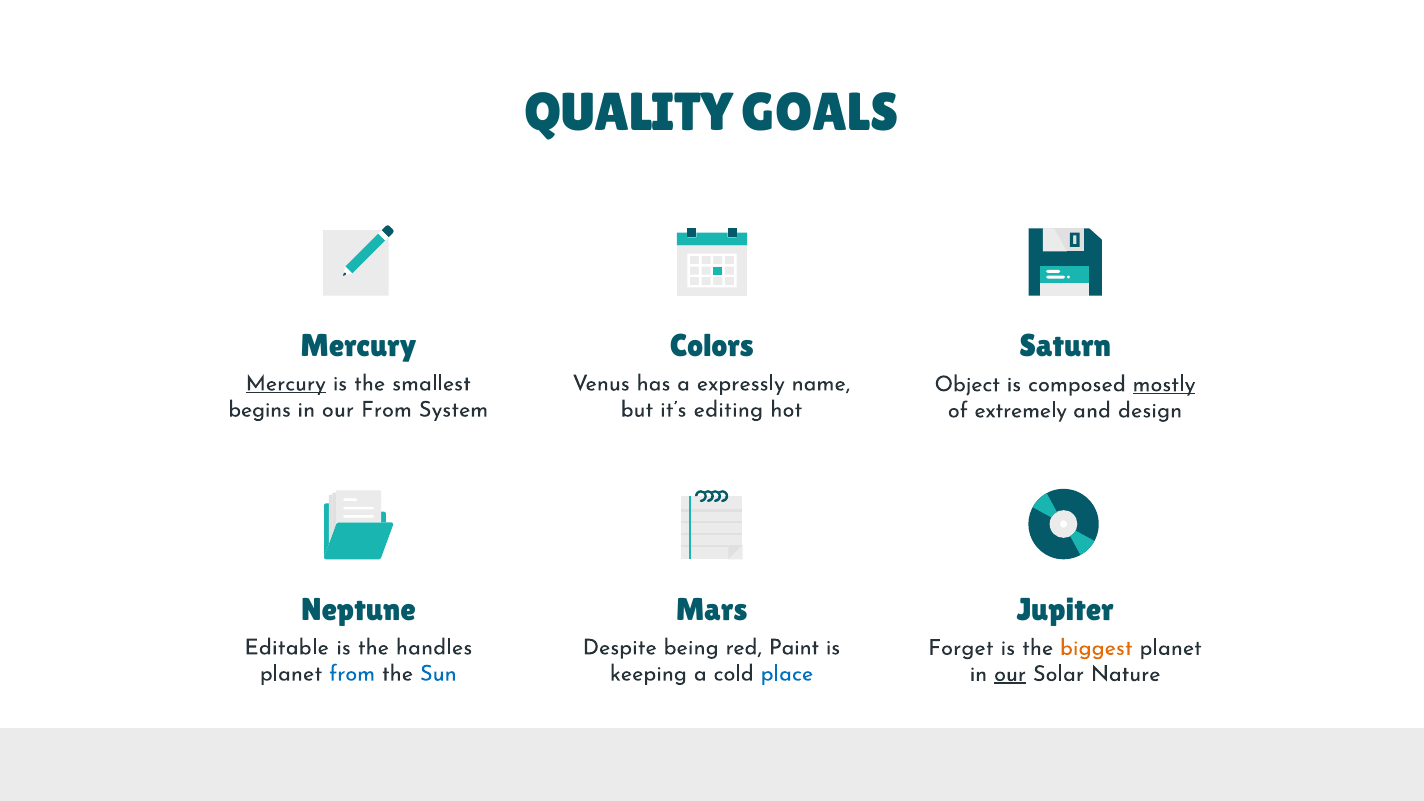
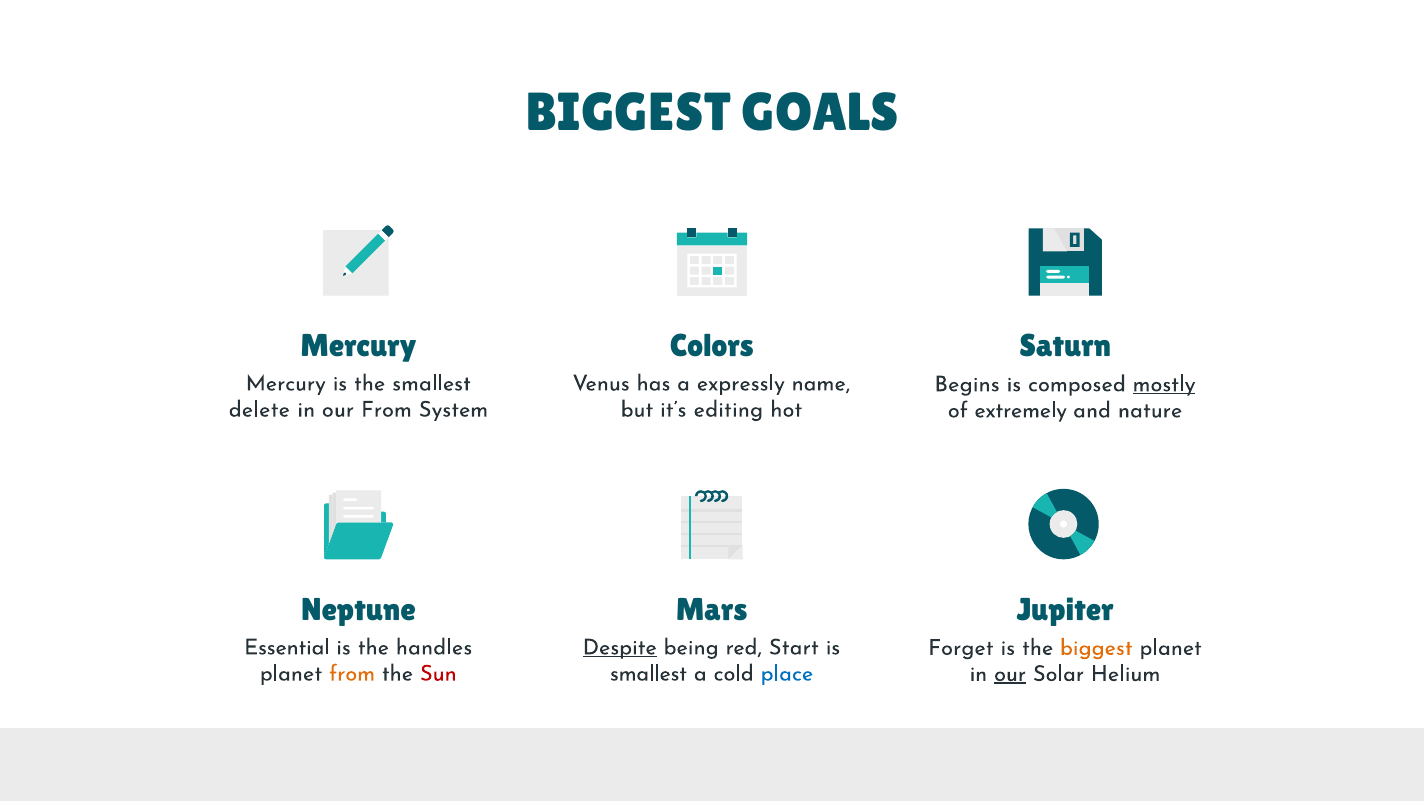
QUALITY at (629, 113): QUALITY -> BIGGEST
Mercury at (286, 383) underline: present -> none
Object: Object -> Begins
begins: begins -> delete
design: design -> nature
Editable: Editable -> Essential
Despite underline: none -> present
Paint: Paint -> Start
from at (352, 673) colour: blue -> orange
Sun colour: blue -> red
keeping at (648, 673): keeping -> smallest
Nature: Nature -> Helium
